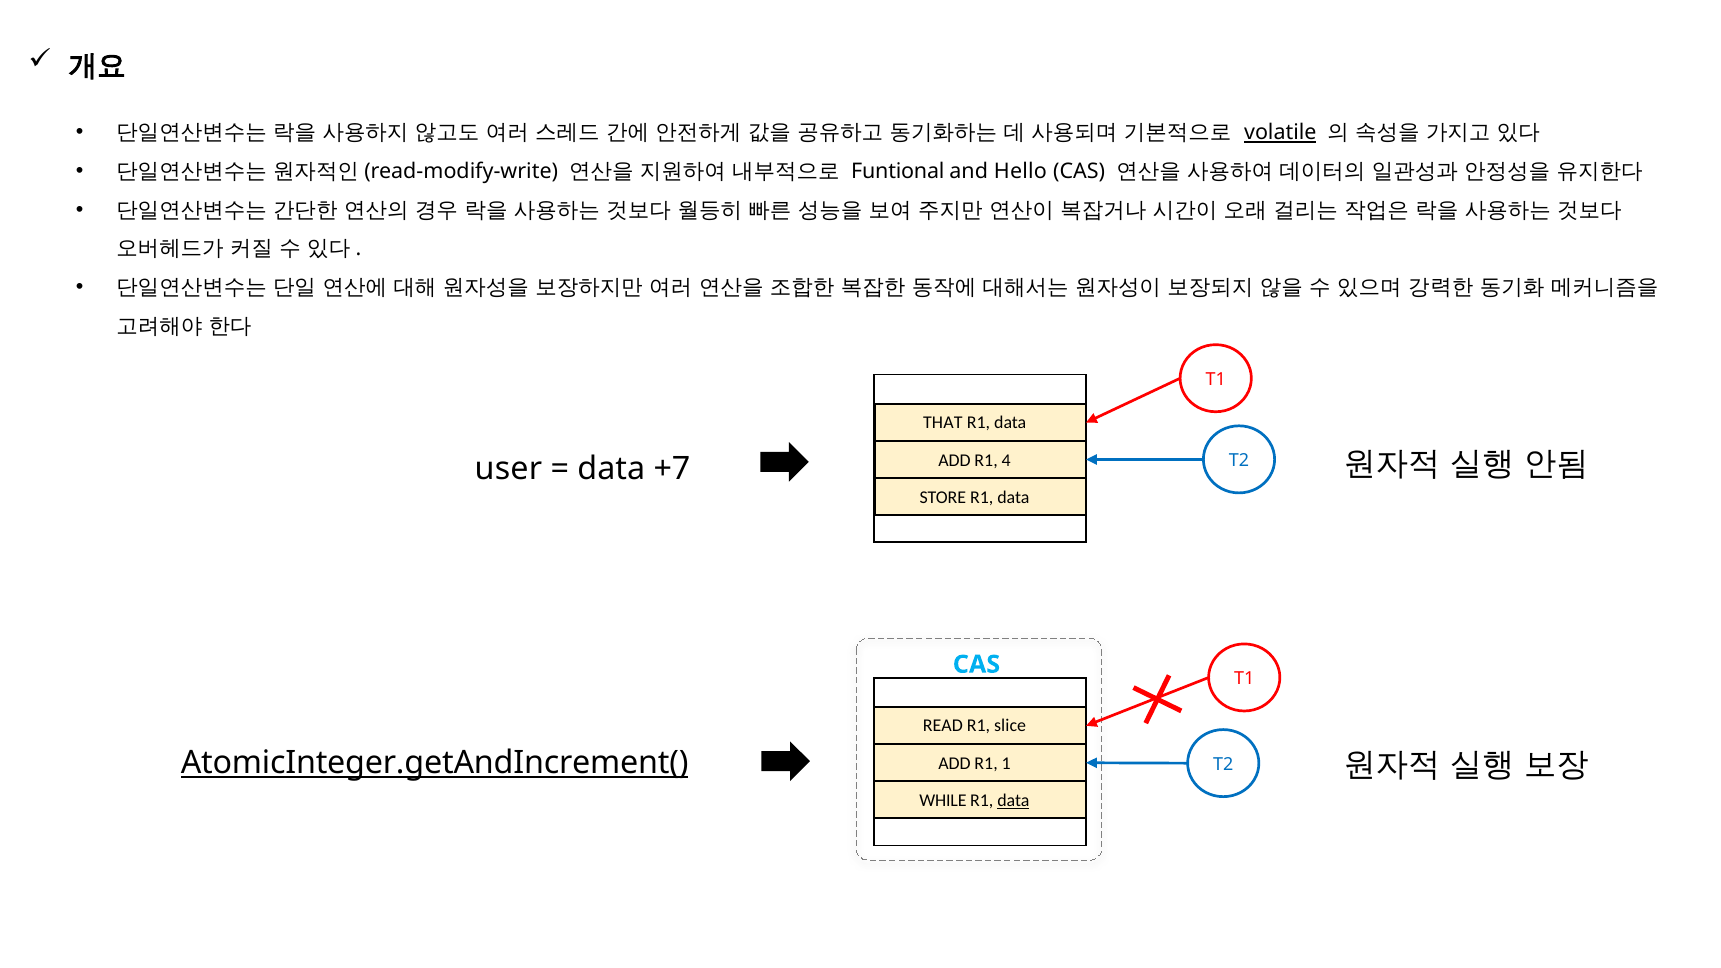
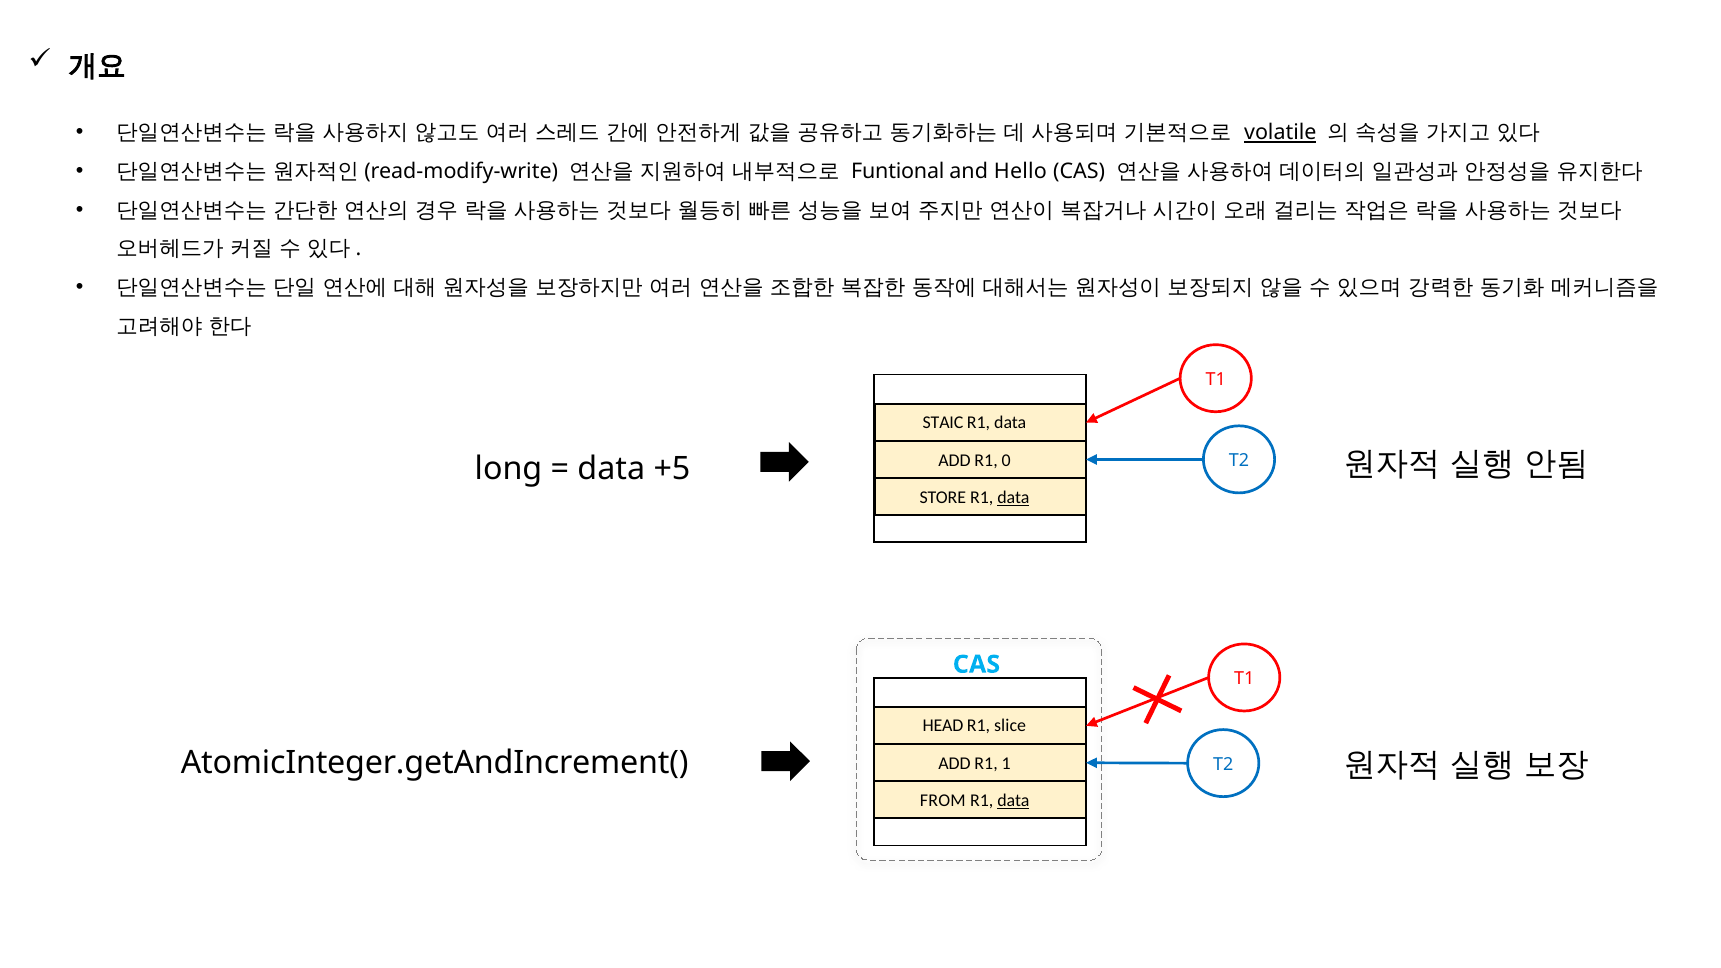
THAT: THAT -> STAIC
user: user -> long
+7: +7 -> +5
4: 4 -> 0
data at (1013, 497) underline: none -> present
READ: READ -> HEAD
AtomicInteger.getAndIncrement( underline: present -> none
WHILE: WHILE -> FROM
